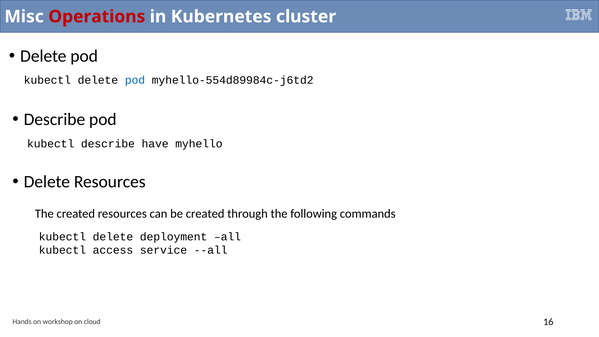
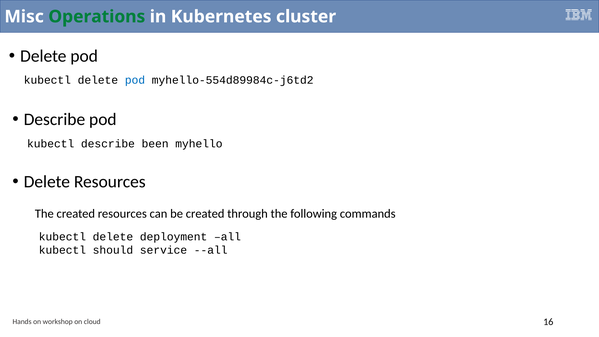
Operations colour: red -> green
have: have -> been
access: access -> should
